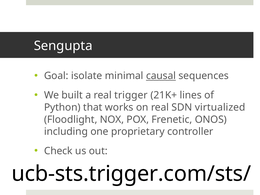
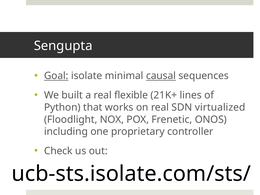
Goal underline: none -> present
trigger: trigger -> flexible
ucb-sts.trigger.com/sts/: ucb-sts.trigger.com/sts/ -> ucb-sts.isolate.com/sts/
